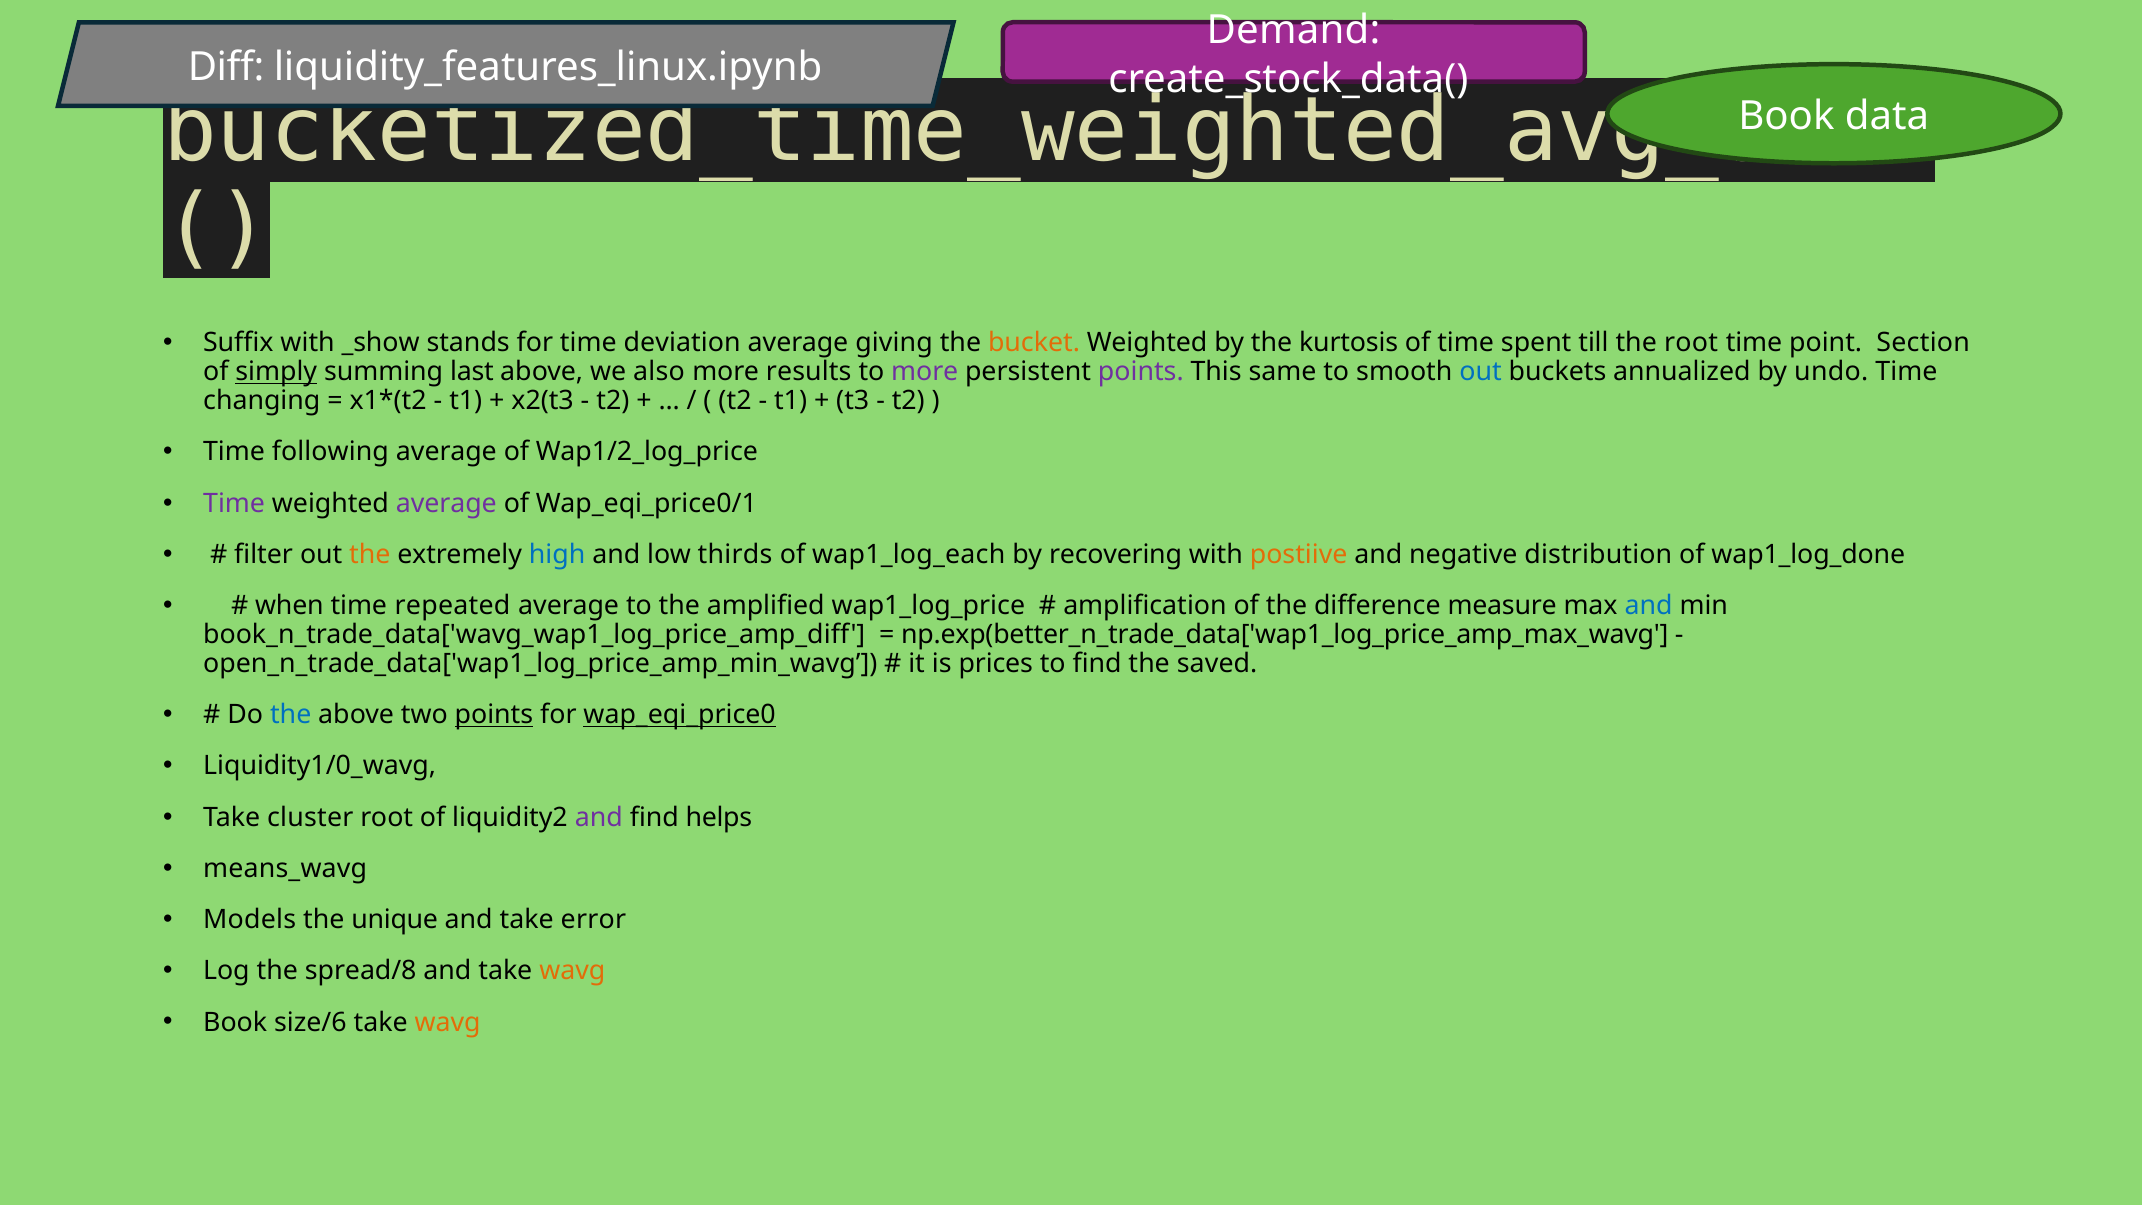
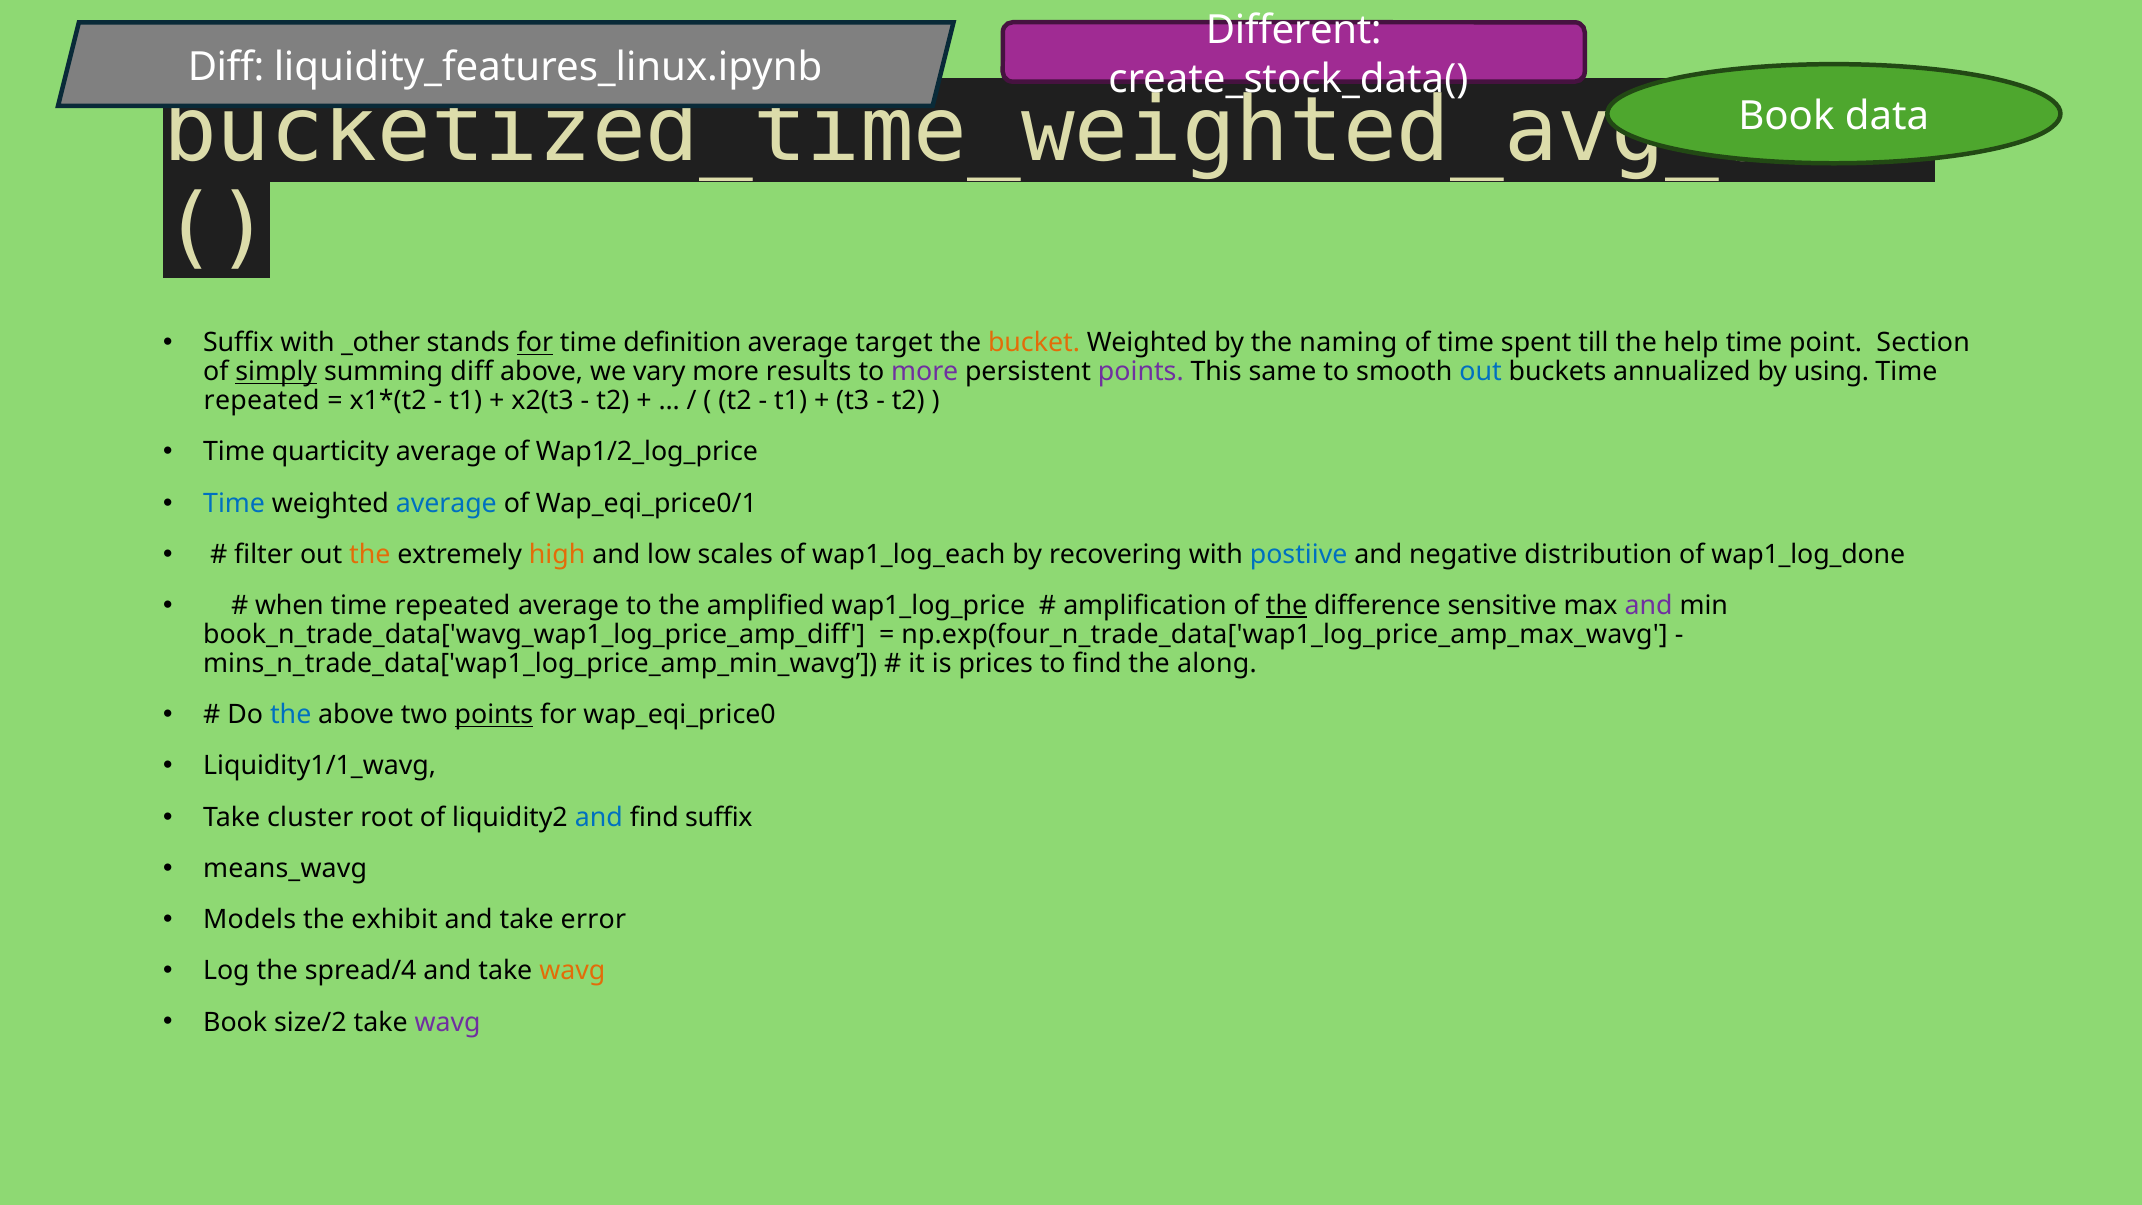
Demand: Demand -> Different
_show: _show -> _other
for at (535, 343) underline: none -> present
deviation: deviation -> definition
giving: giving -> target
kurtosis: kurtosis -> naming
the root: root -> help
summing last: last -> diff
also: also -> vary
undo: undo -> using
changing at (262, 401): changing -> repeated
following: following -> quarticity
Time at (234, 503) colour: purple -> blue
average at (446, 503) colour: purple -> blue
high colour: blue -> orange
thirds: thirds -> scales
postiive colour: orange -> blue
the at (1287, 606) underline: none -> present
measure: measure -> sensitive
and at (1649, 606) colour: blue -> purple
np.exp(better_n_trade_data['wap1_log_price_amp_max_wavg: np.exp(better_n_trade_data['wap1_log_price_amp_max_wavg -> np.exp(four_n_trade_data['wap1_log_price_amp_max_wavg
open_n_trade_data['wap1_log_price_amp_min_wavg: open_n_trade_data['wap1_log_price_amp_min_wavg -> mins_n_trade_data['wap1_log_price_amp_min_wavg
saved: saved -> along
wap_eqi_price0 underline: present -> none
Liquidity1/0_wavg: Liquidity1/0_wavg -> Liquidity1/1_wavg
and at (599, 817) colour: purple -> blue
find helps: helps -> suffix
unique: unique -> exhibit
spread/8: spread/8 -> spread/4
size/6: size/6 -> size/2
wavg at (448, 1022) colour: orange -> purple
